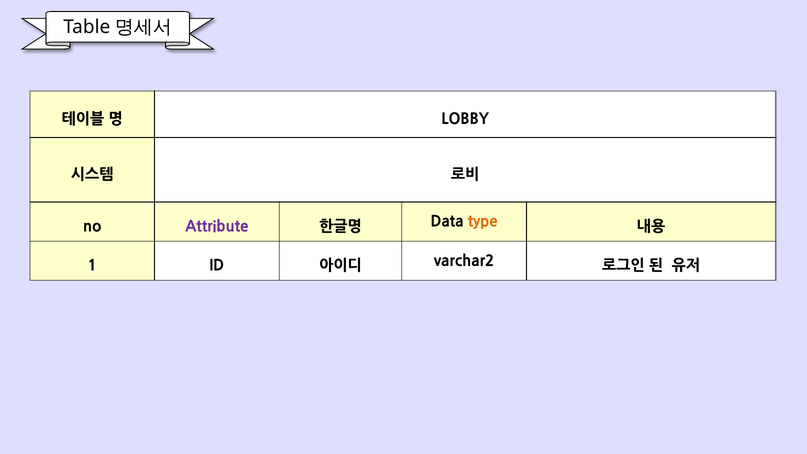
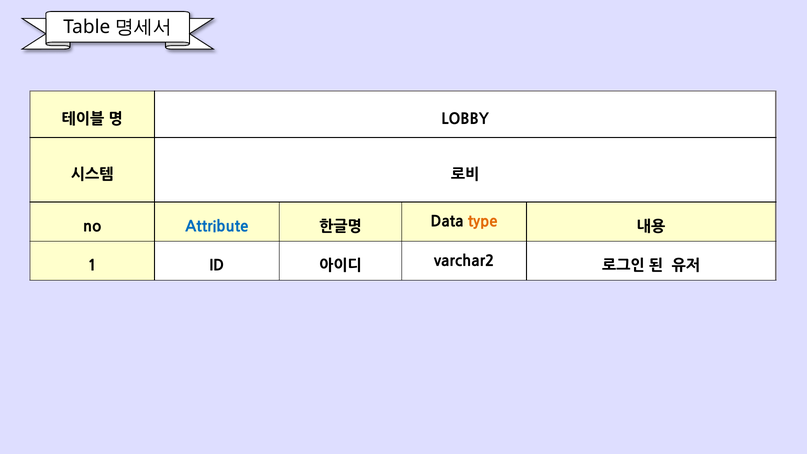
Attribute colour: purple -> blue
